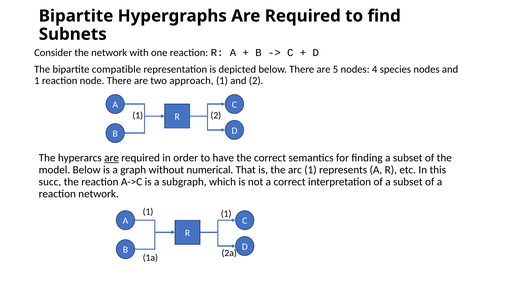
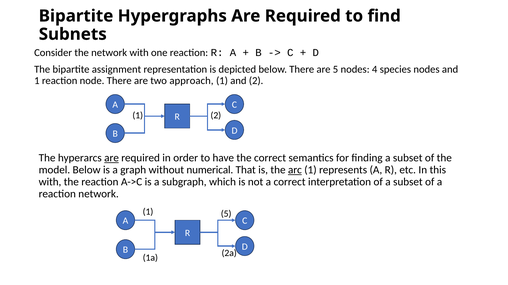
compatible: compatible -> assignment
arc underline: none -> present
succ at (50, 182): succ -> with
1 1: 1 -> 5
